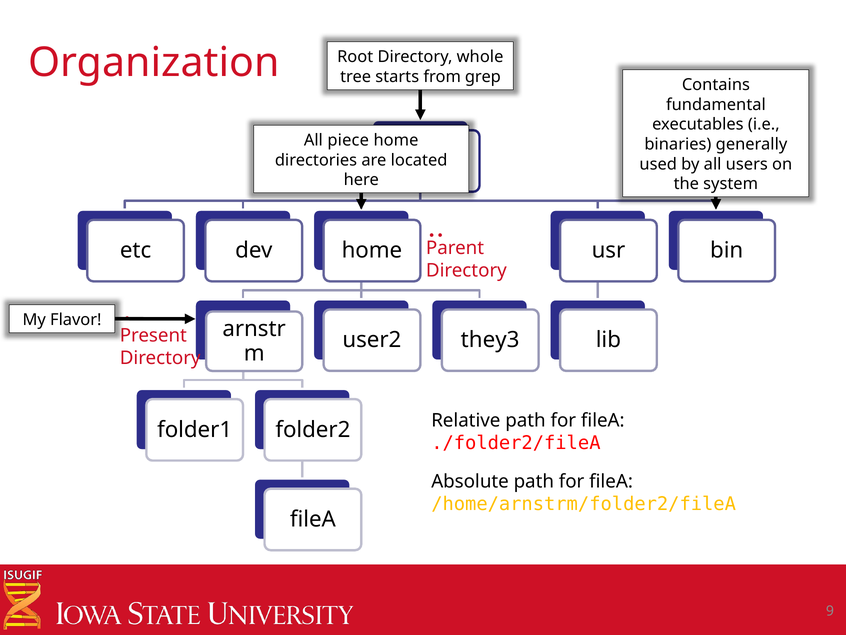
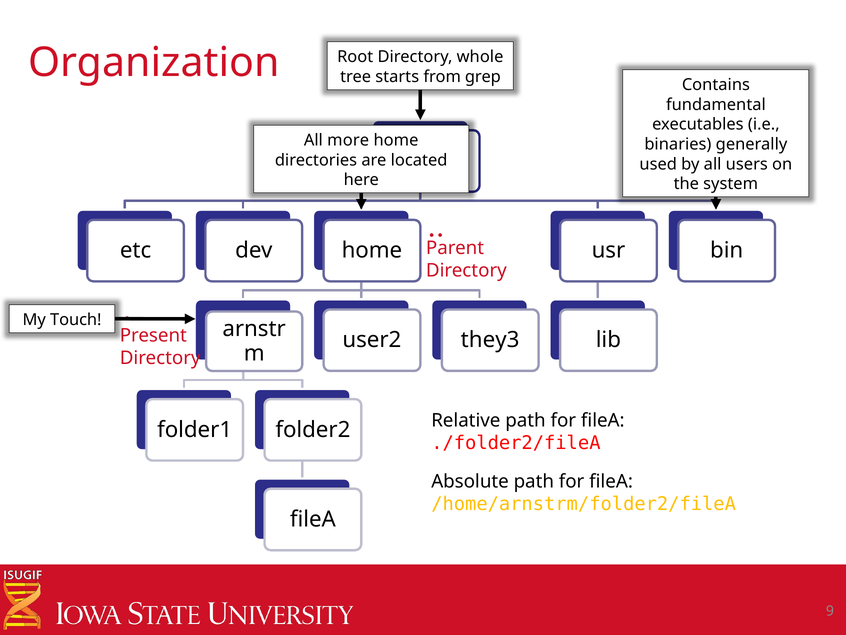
piece: piece -> more
Flavor: Flavor -> Touch
